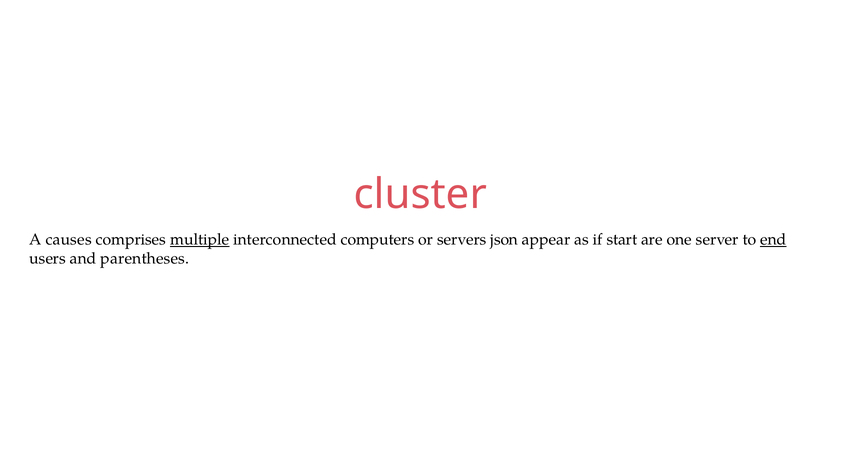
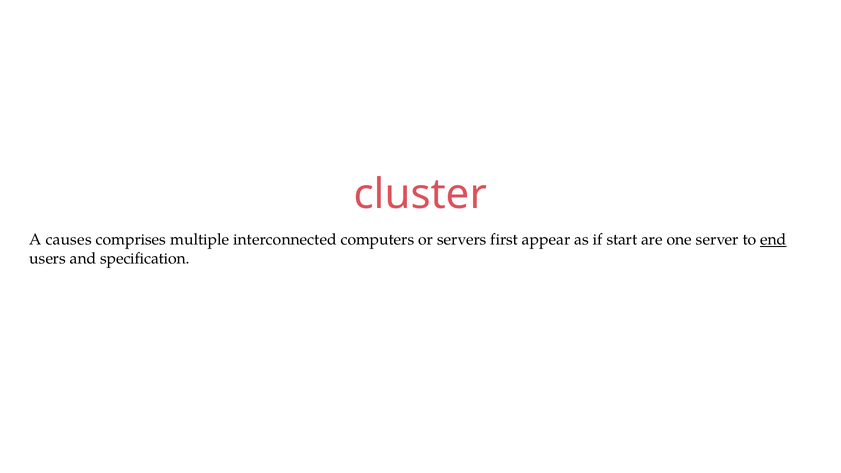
multiple underline: present -> none
json: json -> first
parentheses: parentheses -> specification
